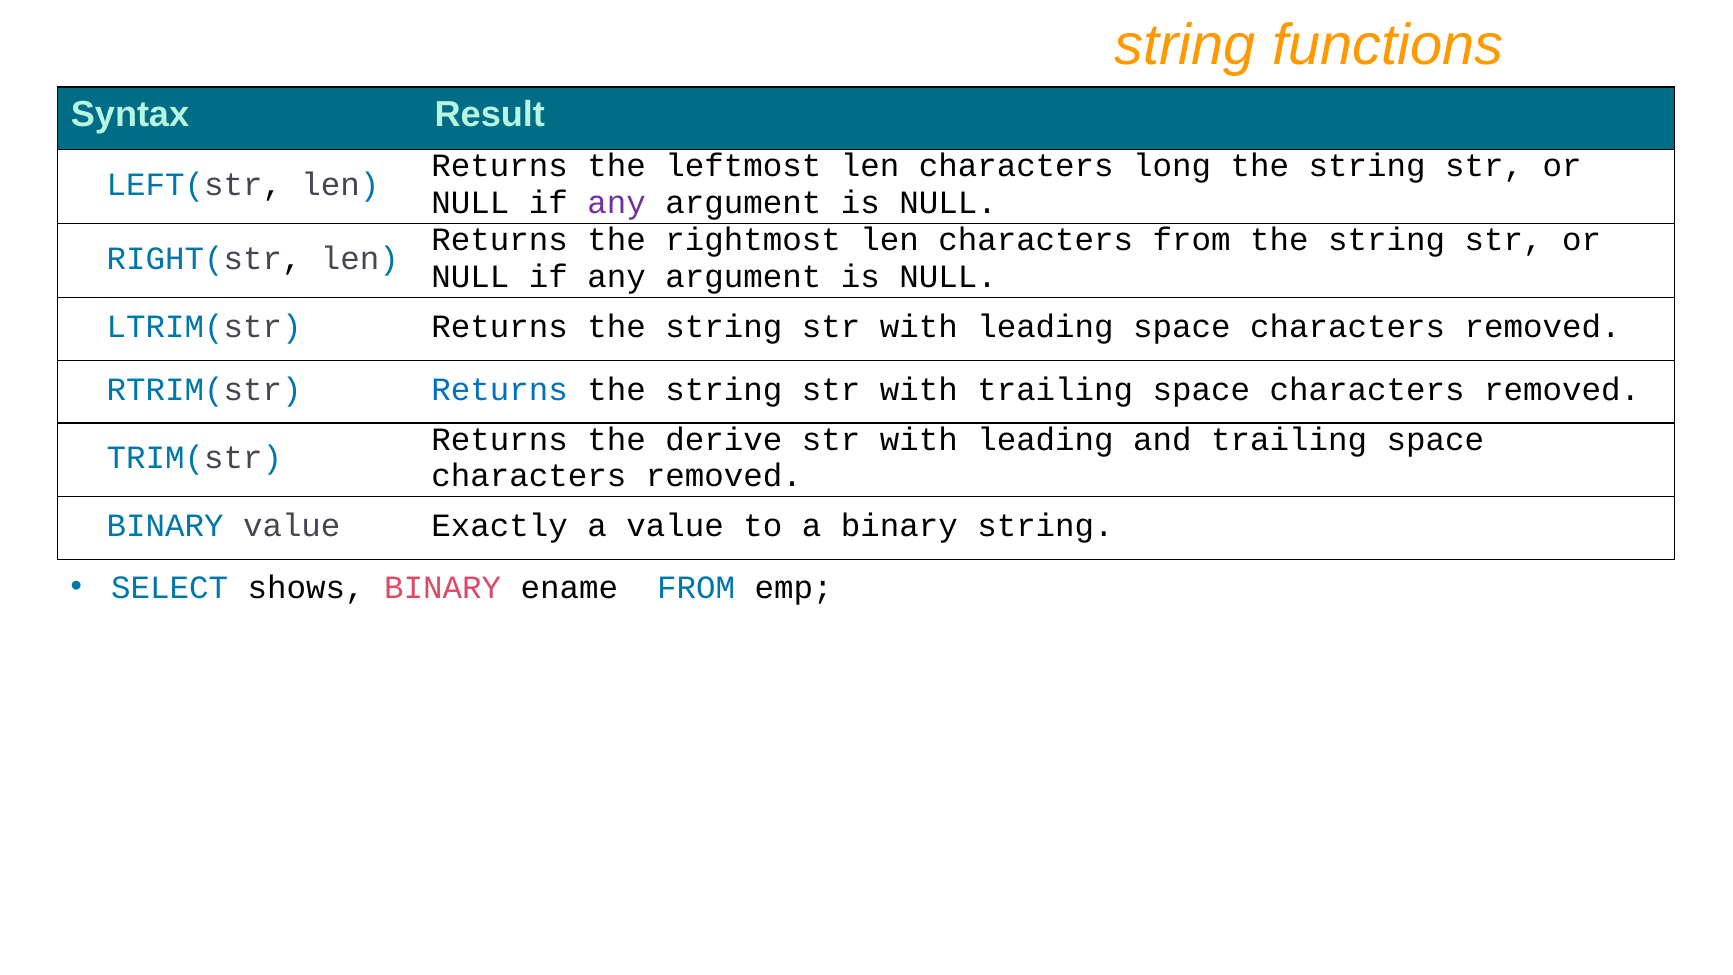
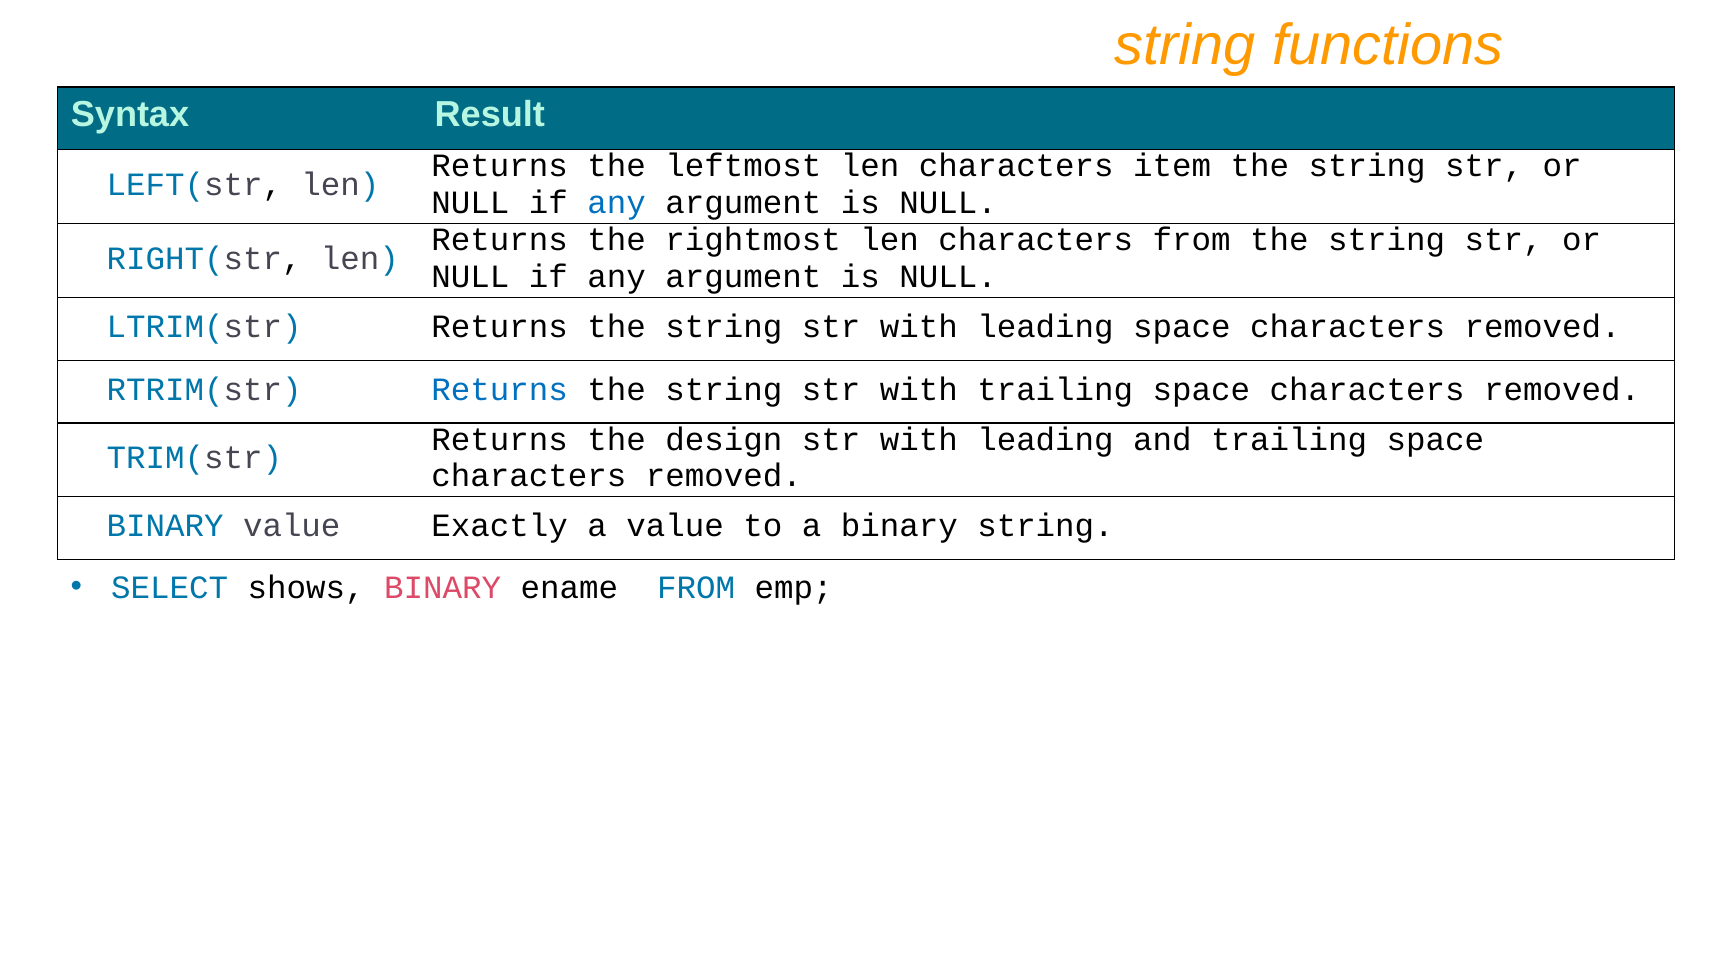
long: long -> item
any at (617, 203) colour: purple -> blue
derive: derive -> design
